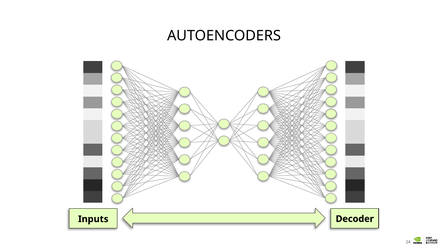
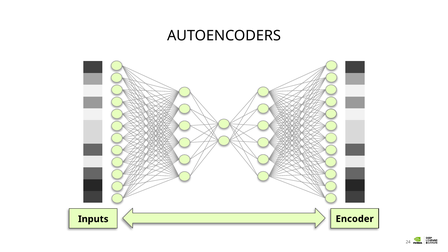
Decoder: Decoder -> Encoder
